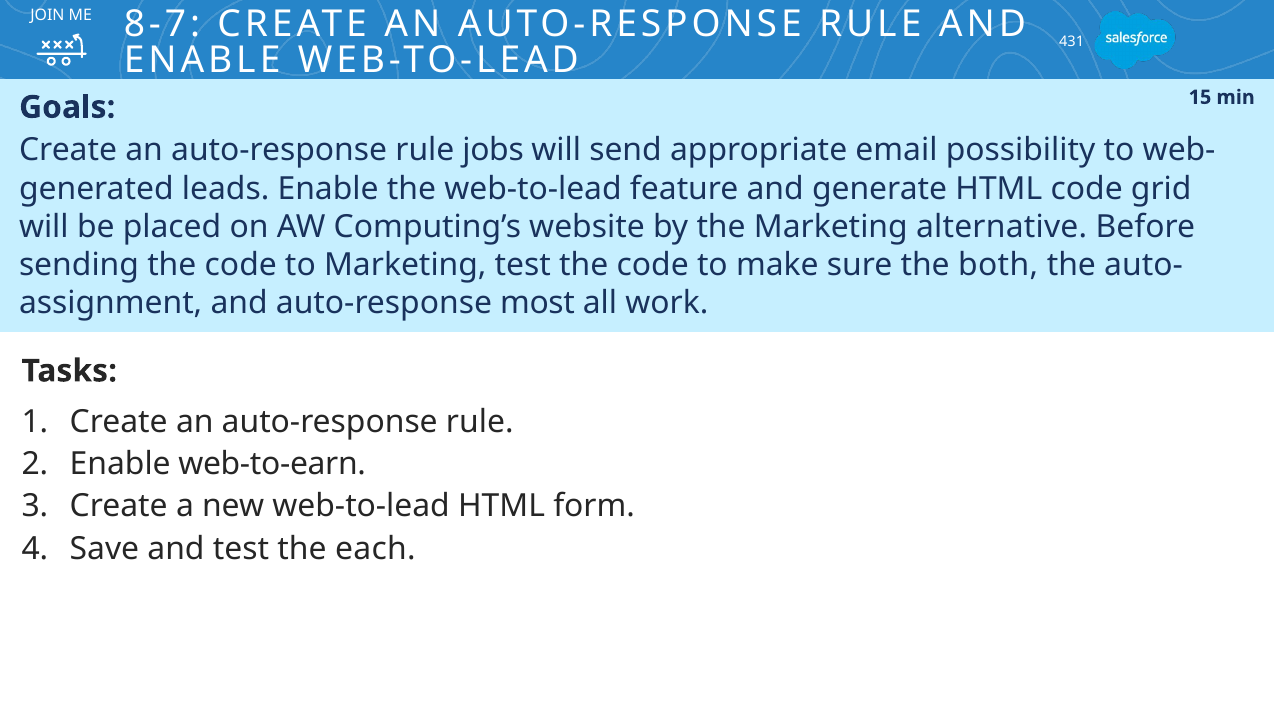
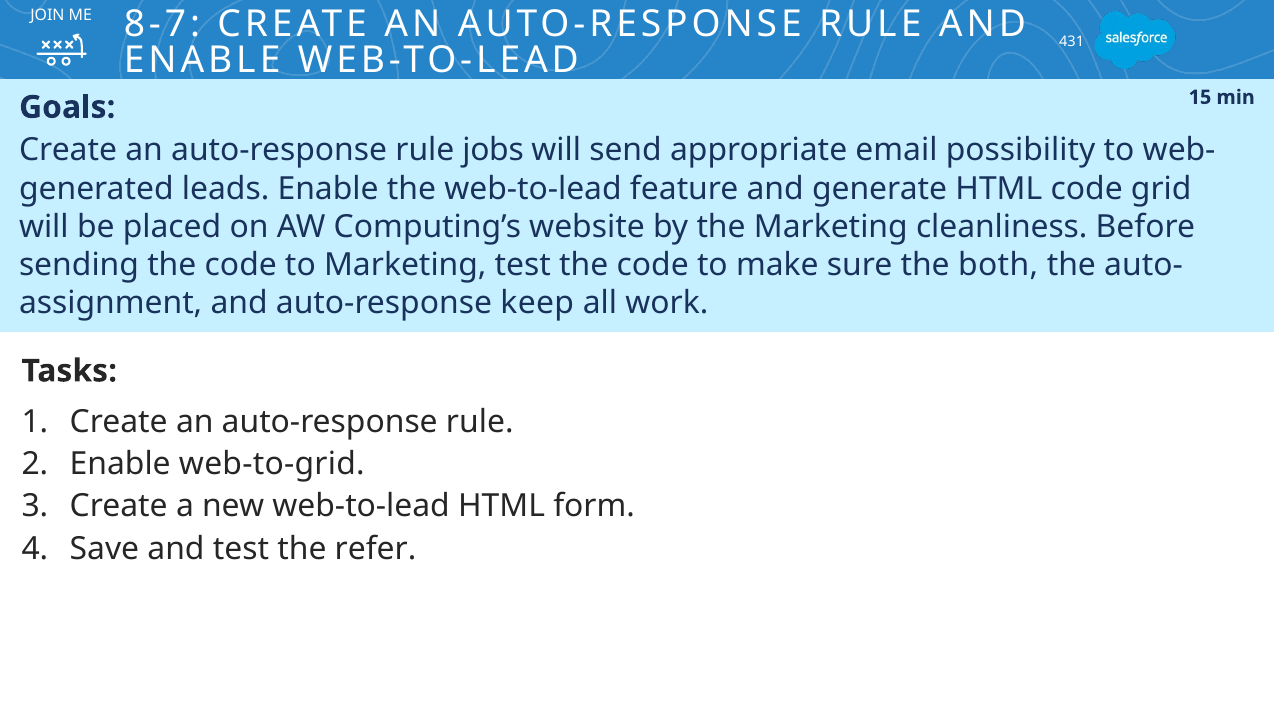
alternative: alternative -> cleanliness
most: most -> keep
web-to-earn: web-to-earn -> web-to-grid
each: each -> refer
